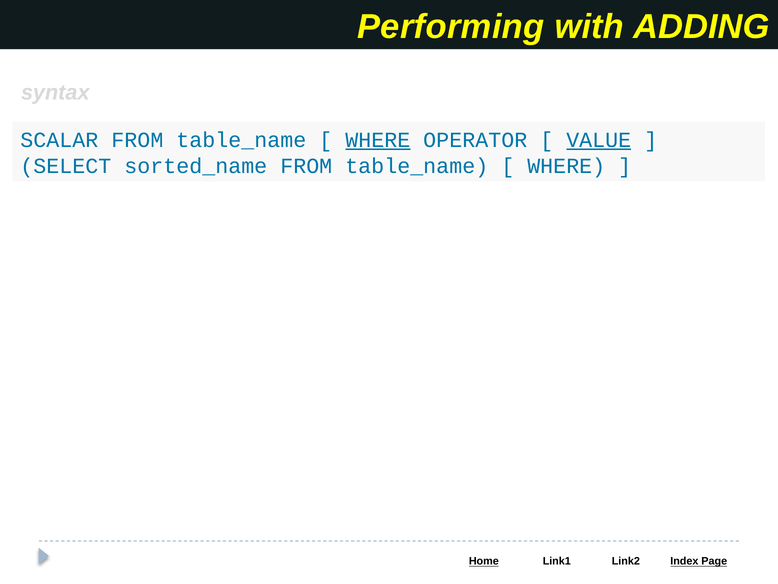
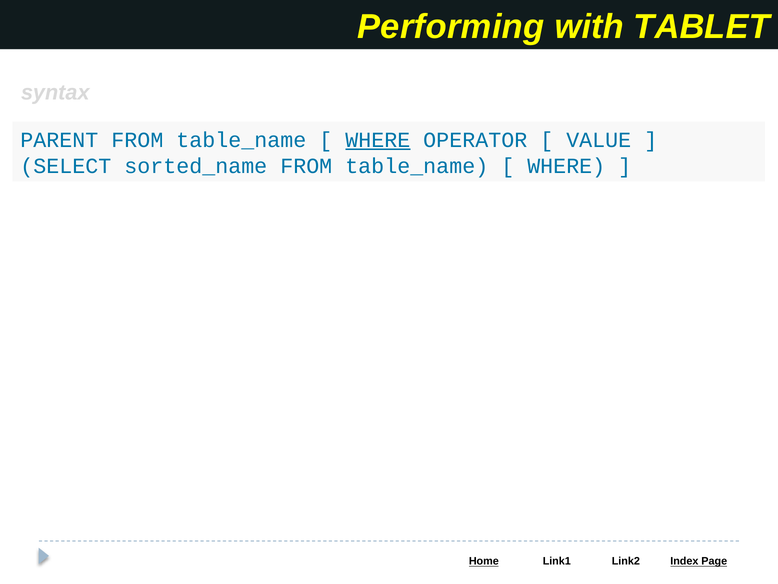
ADDING: ADDING -> TABLET
SCALAR: SCALAR -> PARENT
VALUE underline: present -> none
